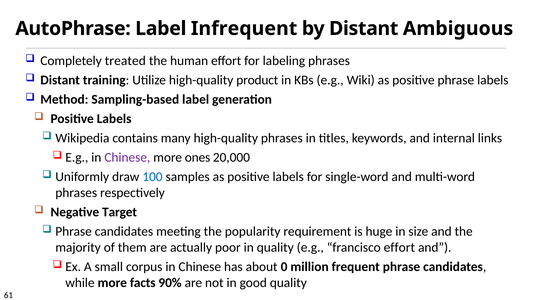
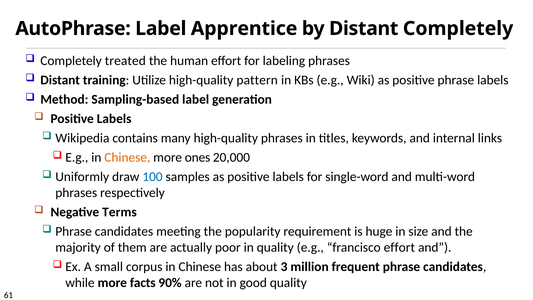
Infrequent: Infrequent -> Apprentice
Distant Ambiguous: Ambiguous -> Completely
product: product -> pattern
Chinese at (127, 157) colour: purple -> orange
Target: Target -> Terms
0: 0 -> 3
